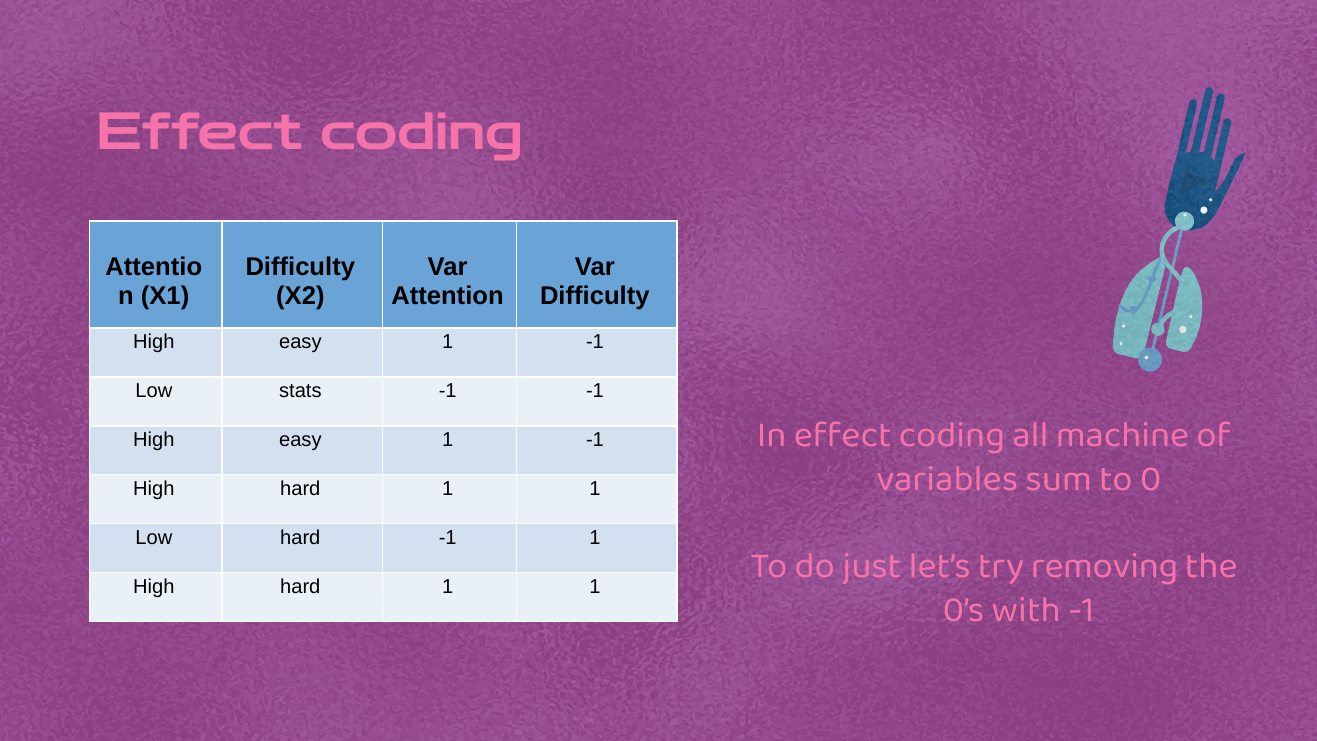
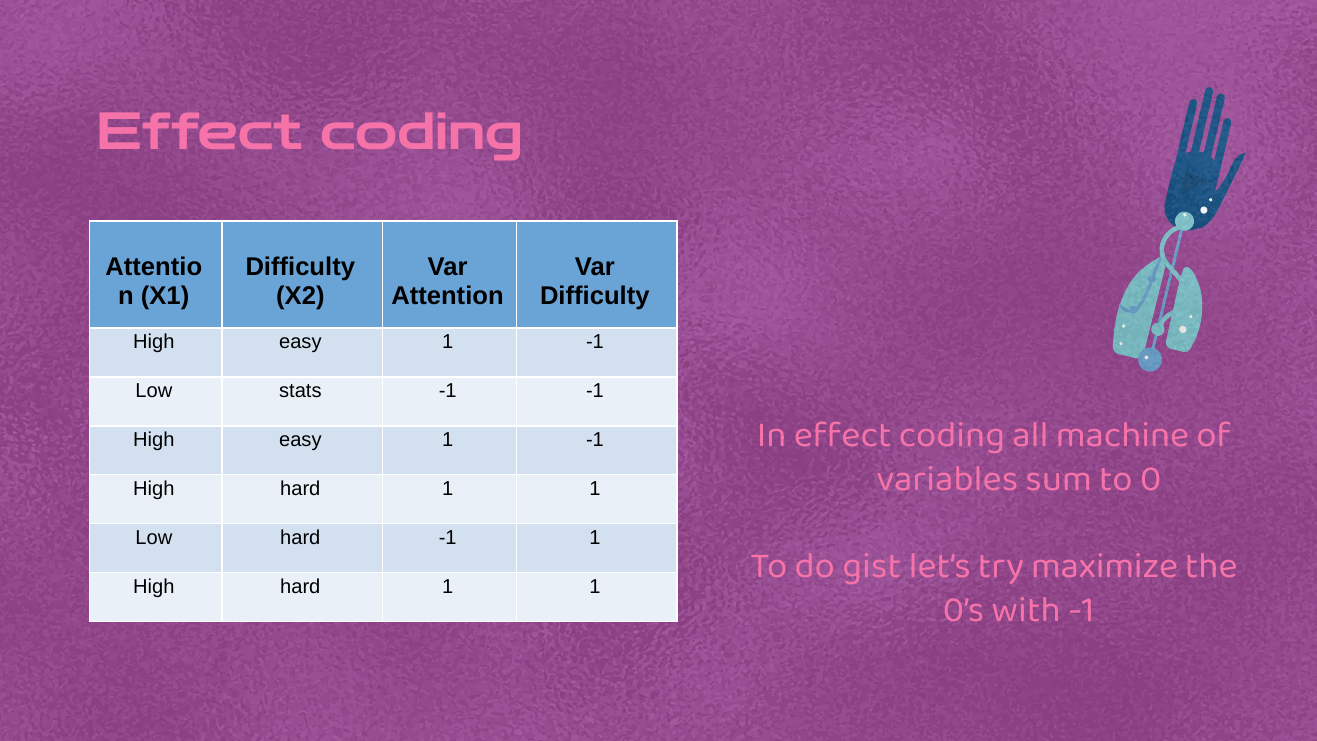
just: just -> gist
removing: removing -> maximize
